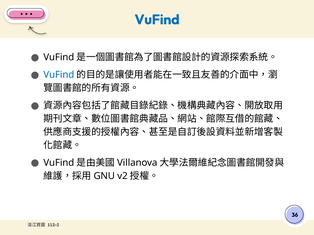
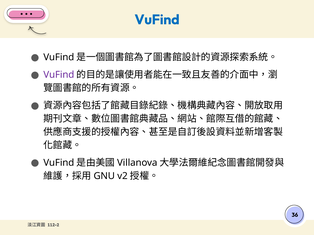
VuFind at (59, 75) colour: blue -> purple
